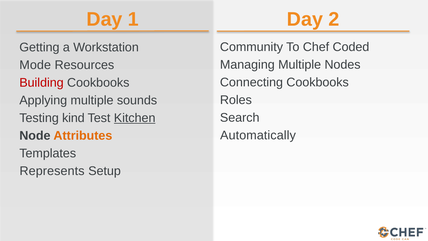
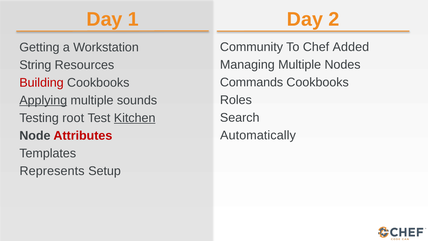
Coded: Coded -> Added
Mode: Mode -> String
Connecting: Connecting -> Commands
Applying underline: none -> present
kind: kind -> root
Attributes colour: orange -> red
